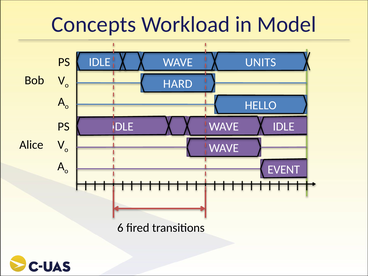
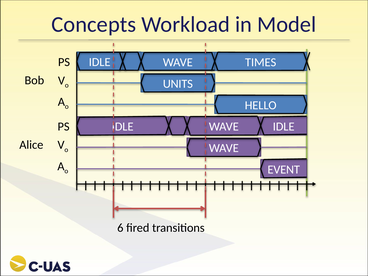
UNITS: UNITS -> TIMES
HARD: HARD -> UNITS
